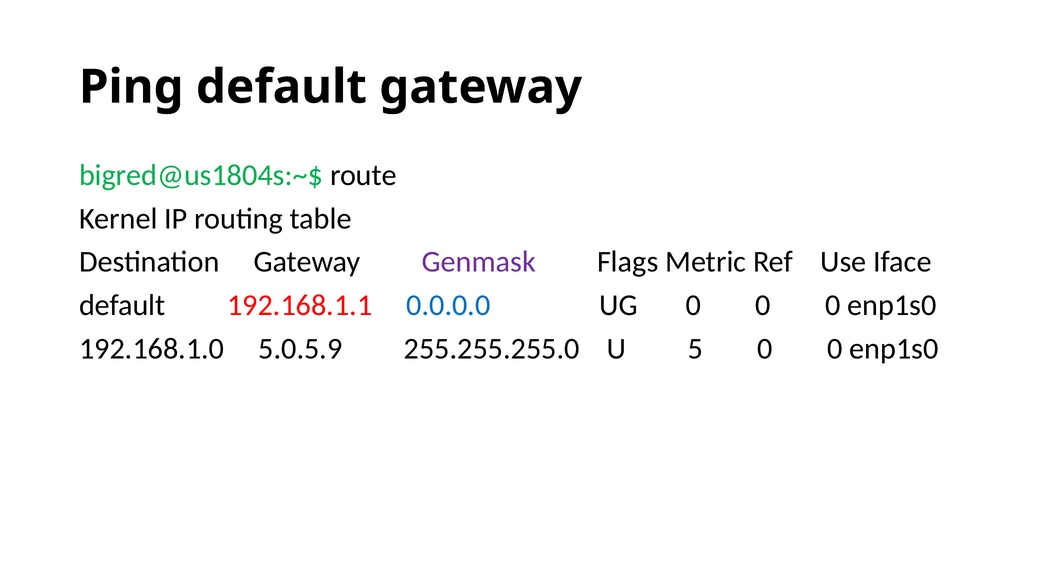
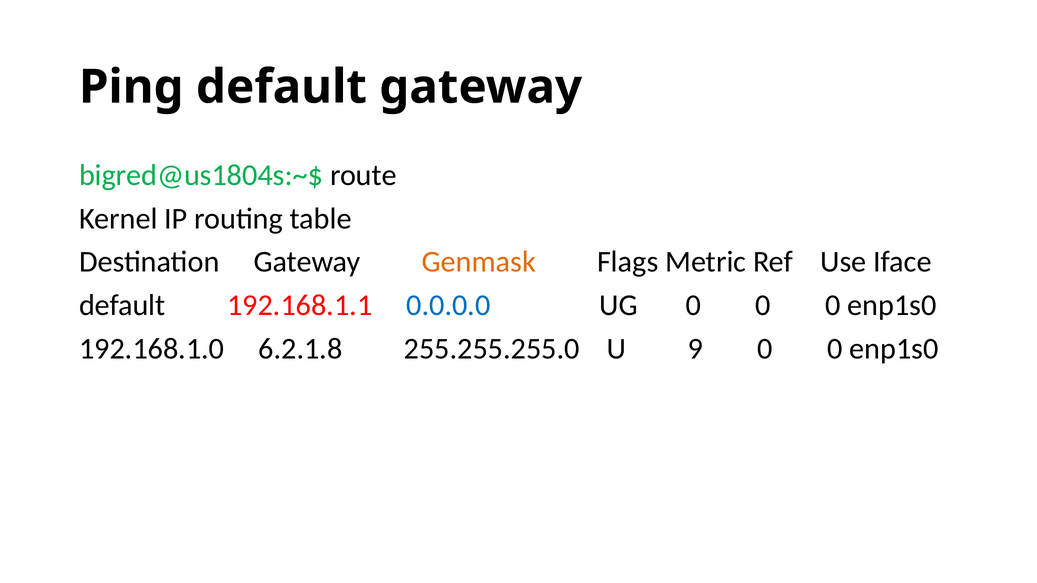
Genmask colour: purple -> orange
5.0.5.9: 5.0.5.9 -> 6.2.1.8
5: 5 -> 9
